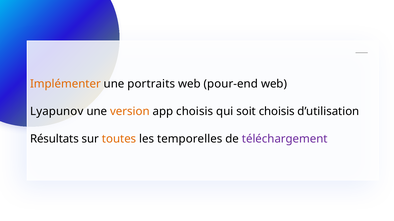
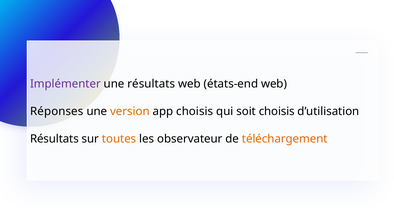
Implémenter colour: orange -> purple
une portraits: portraits -> résultats
pour-end: pour-end -> états-end
Lyapunov: Lyapunov -> Réponses
temporelles: temporelles -> observateur
téléchargement colour: purple -> orange
